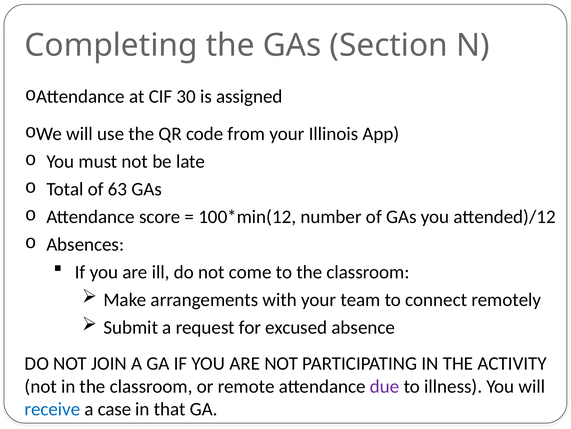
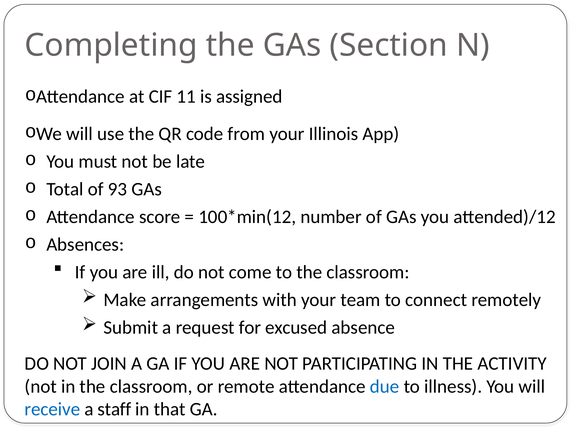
30: 30 -> 11
63: 63 -> 93
due colour: purple -> blue
case: case -> staff
